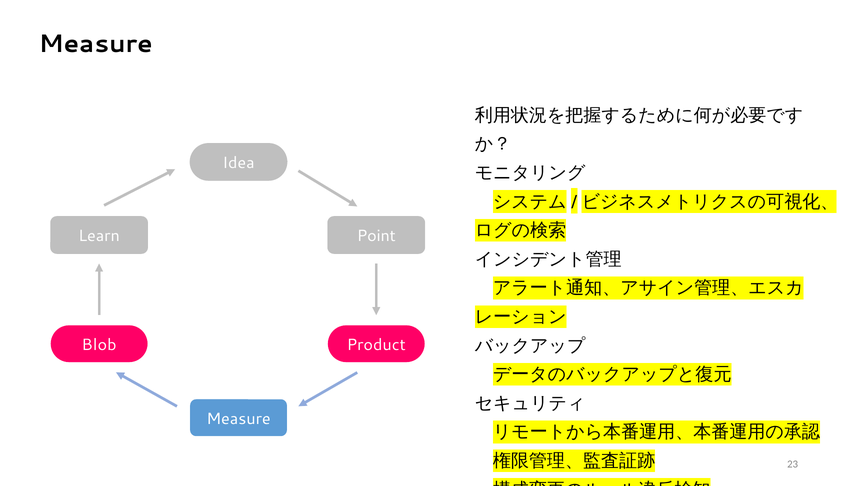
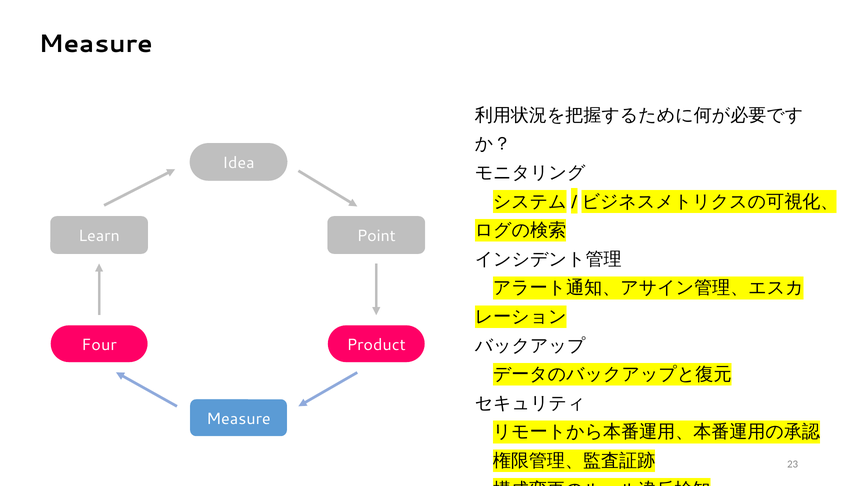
Blob: Blob -> Four
